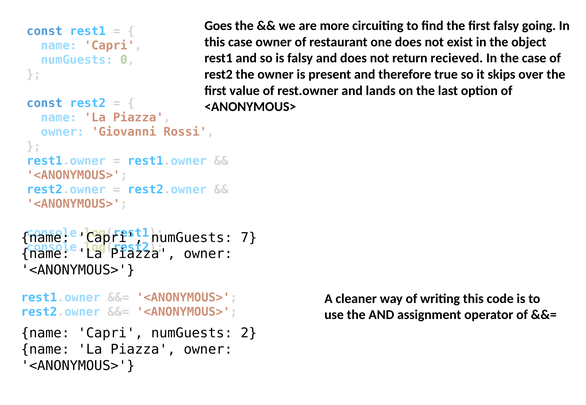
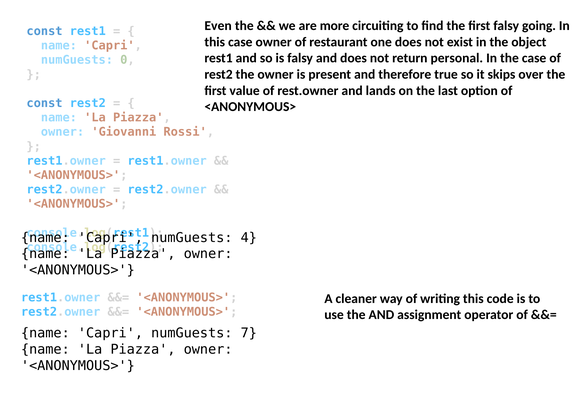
Goes: Goes -> Even
recieved: recieved -> personal
7: 7 -> 4
2: 2 -> 7
